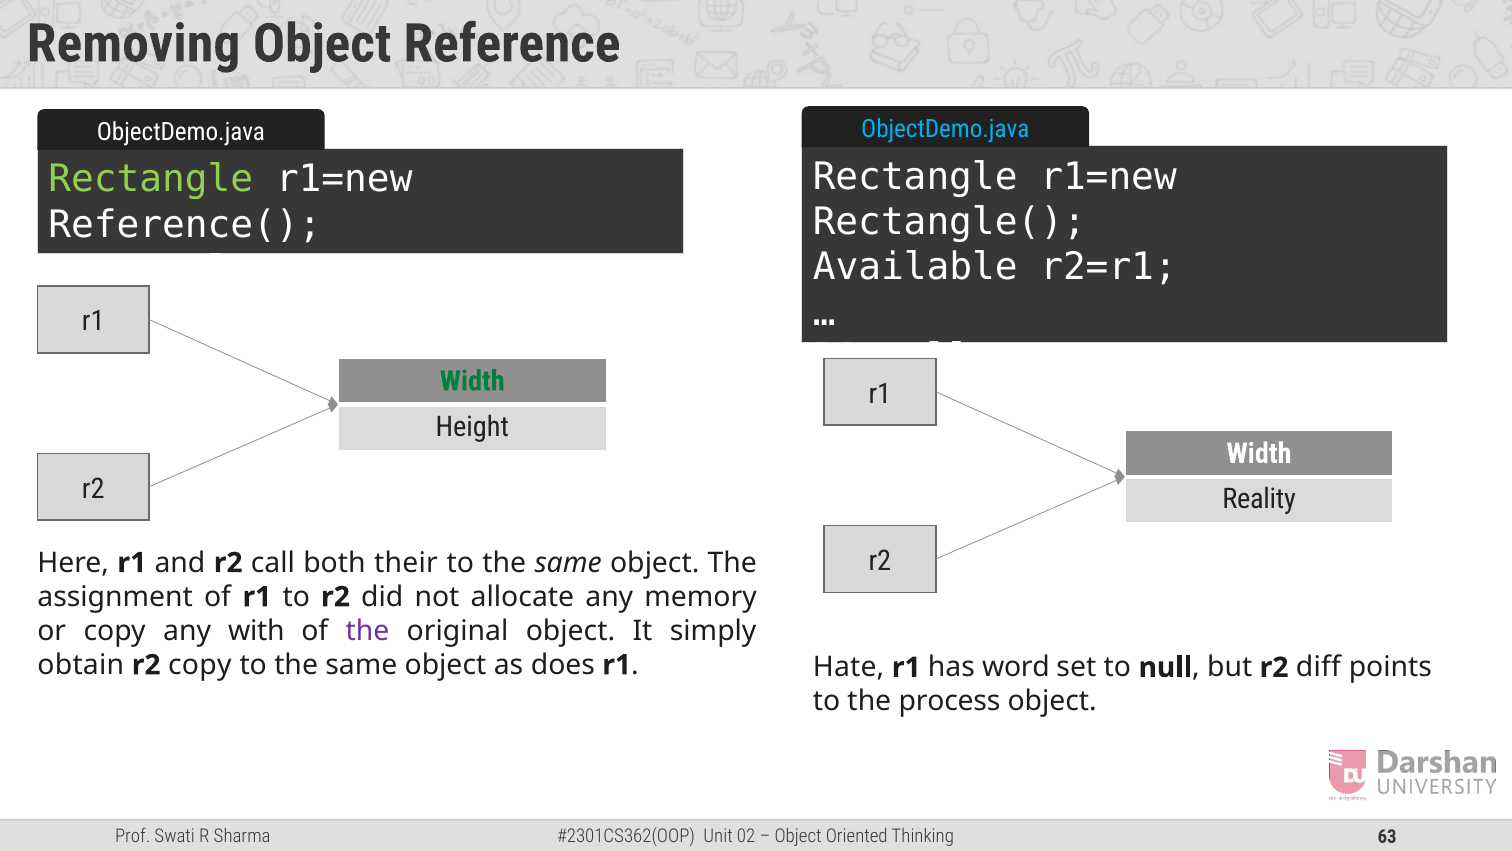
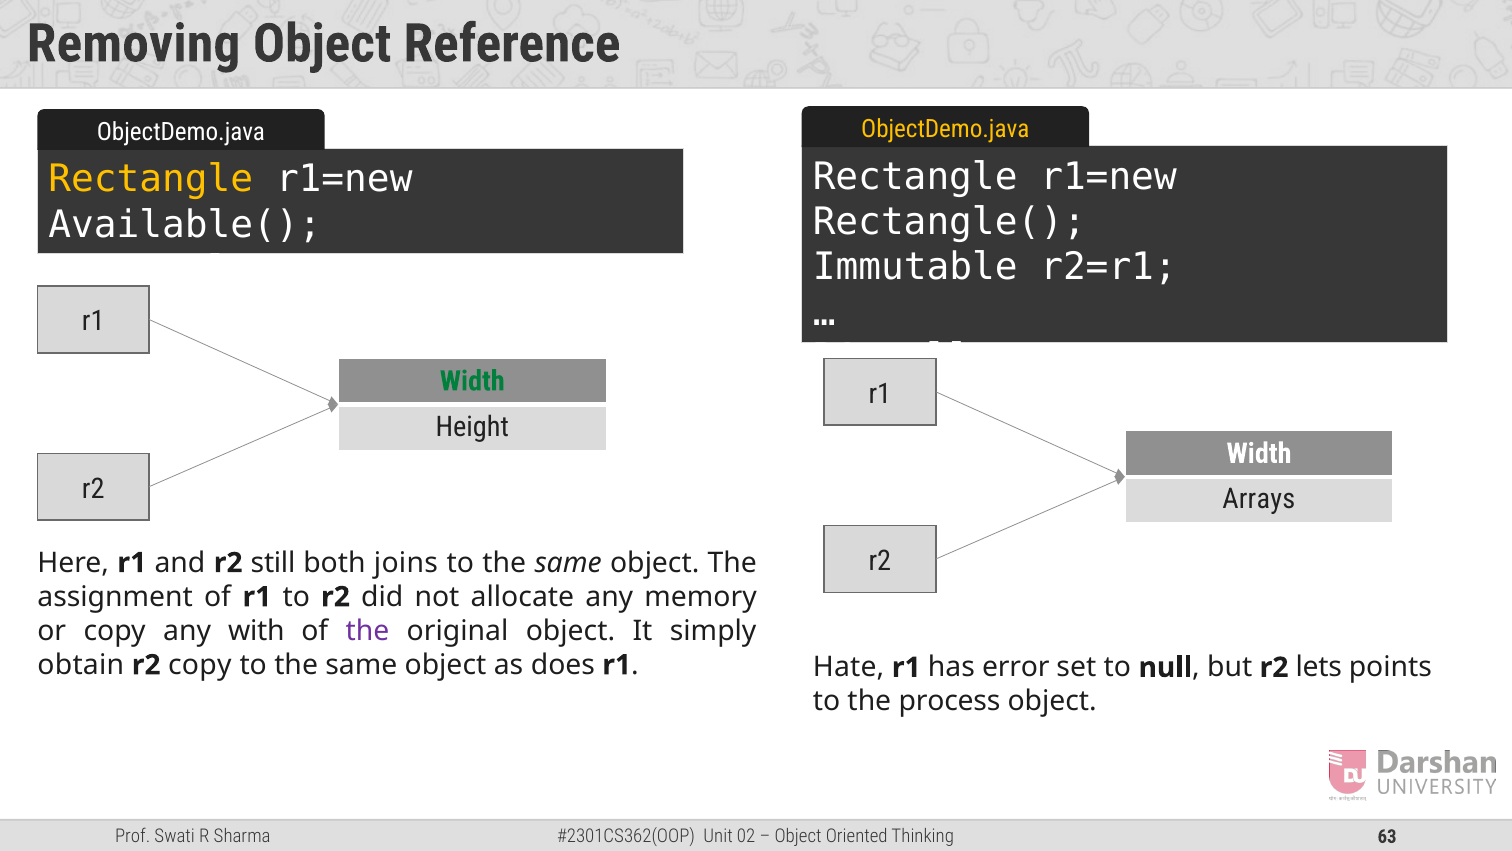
ObjectDemo.java at (945, 129) colour: light blue -> yellow
Rectangle at (151, 179) colour: light green -> yellow
Reference(: Reference( -> Available(
Available: Available -> Immutable
Reality: Reality -> Arrays
call: call -> still
their: their -> joins
word: word -> error
diff: diff -> lets
